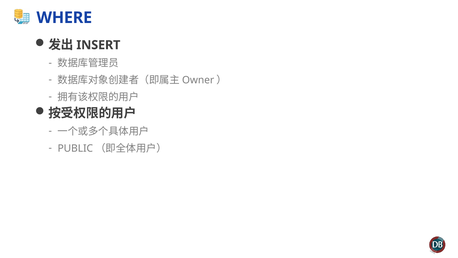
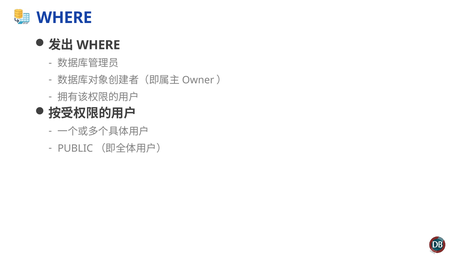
INSERT at (98, 45): INSERT -> WHERE
